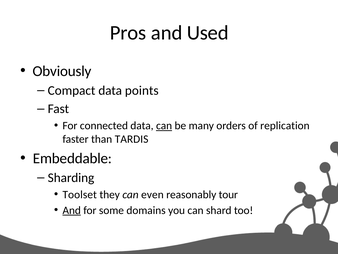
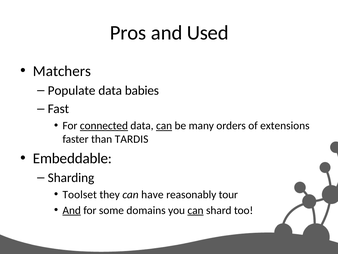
Obviously: Obviously -> Matchers
Compact: Compact -> Populate
points: points -> babies
connected underline: none -> present
replication: replication -> extensions
even: even -> have
can at (196, 210) underline: none -> present
